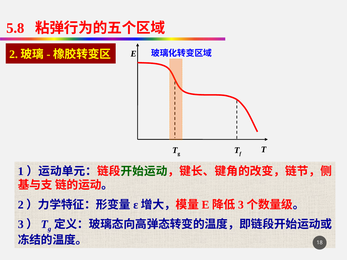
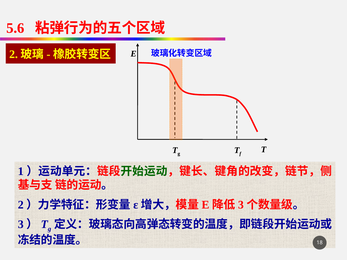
5.8: 5.8 -> 5.6
